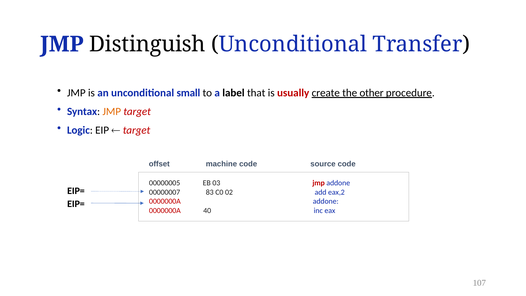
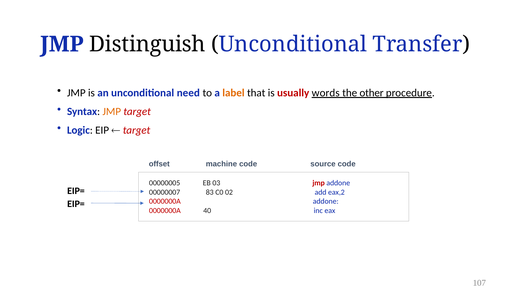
small: small -> need
label colour: black -> orange
create: create -> words
